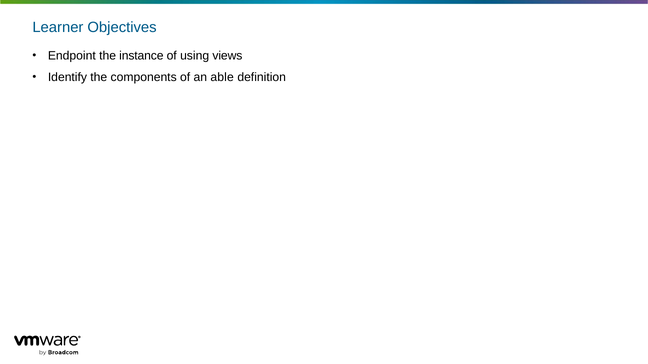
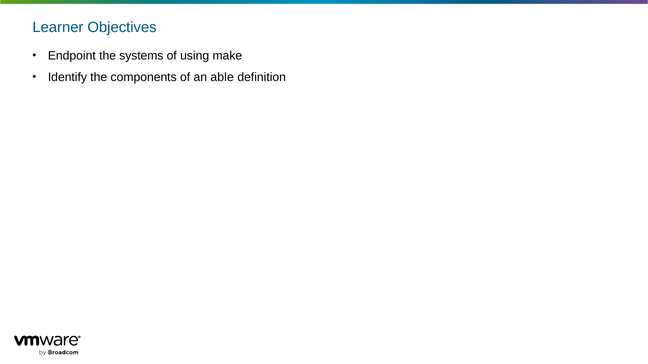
instance: instance -> systems
views: views -> make
